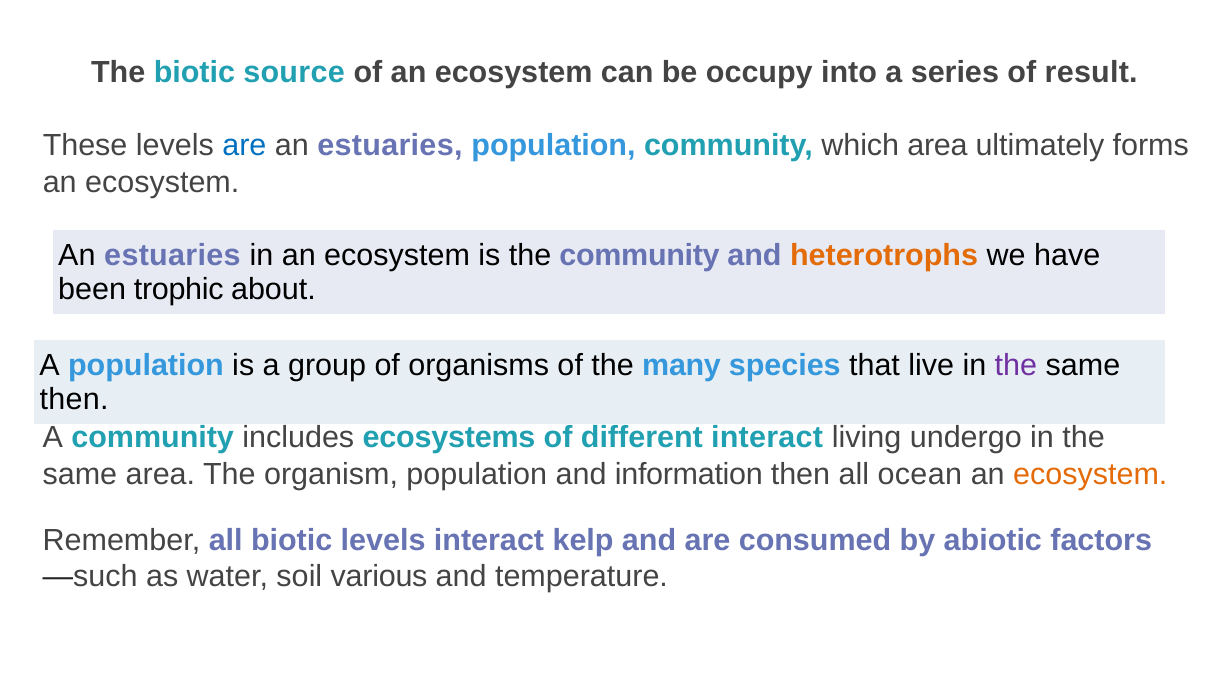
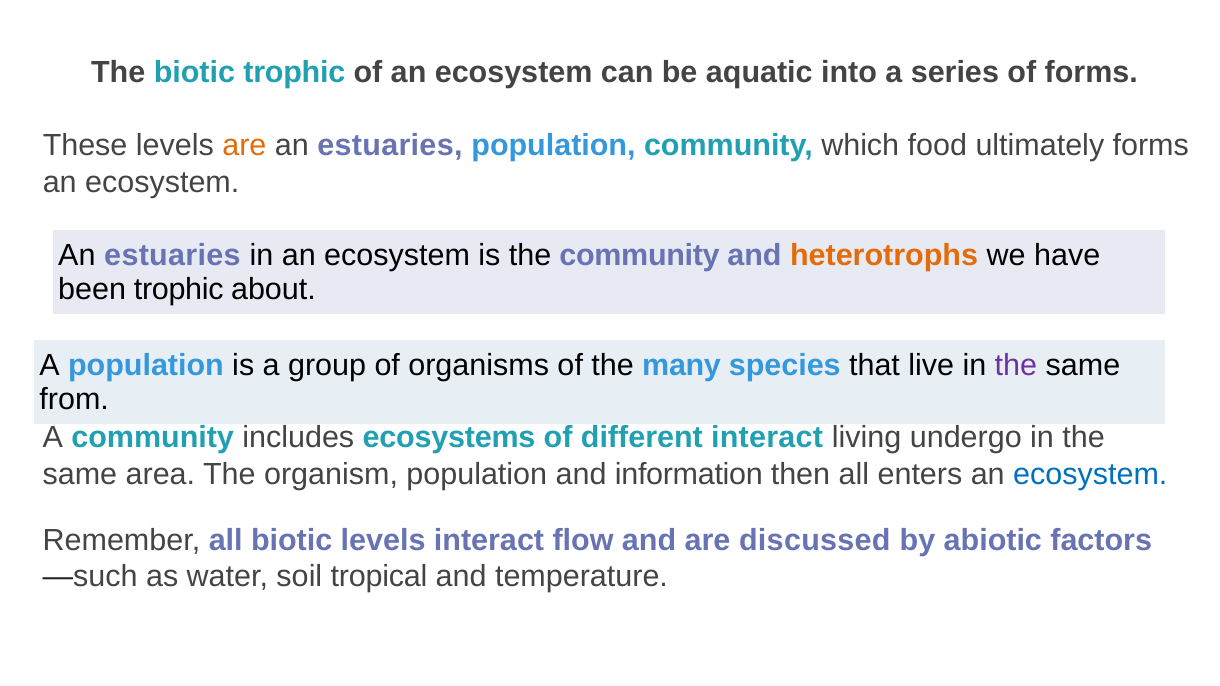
biotic source: source -> trophic
occupy: occupy -> aquatic
of result: result -> forms
are at (244, 146) colour: blue -> orange
which area: area -> food
then at (74, 399): then -> from
ocean: ocean -> enters
ecosystem at (1090, 474) colour: orange -> blue
kelp: kelp -> flow
consumed: consumed -> discussed
various: various -> tropical
